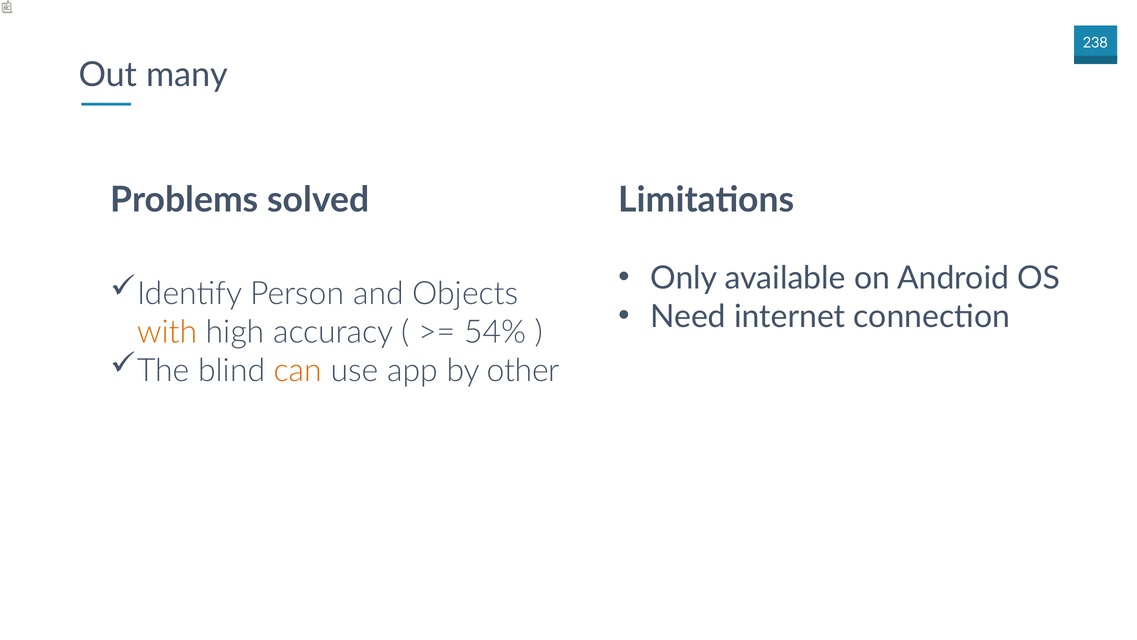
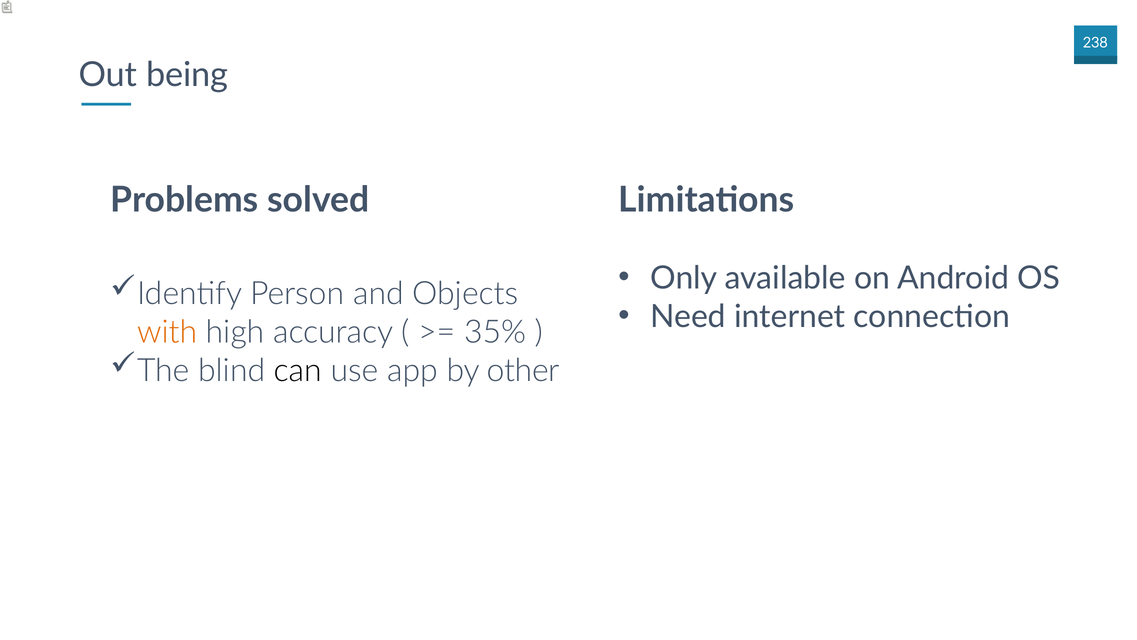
many: many -> being
54%: 54% -> 35%
can colour: orange -> black
